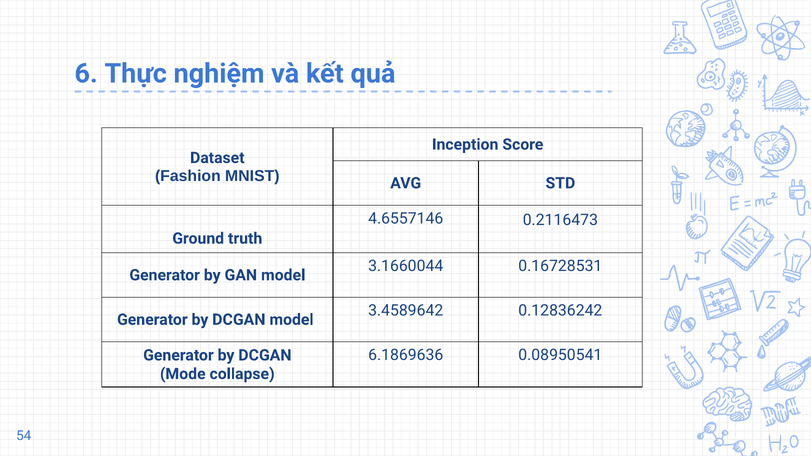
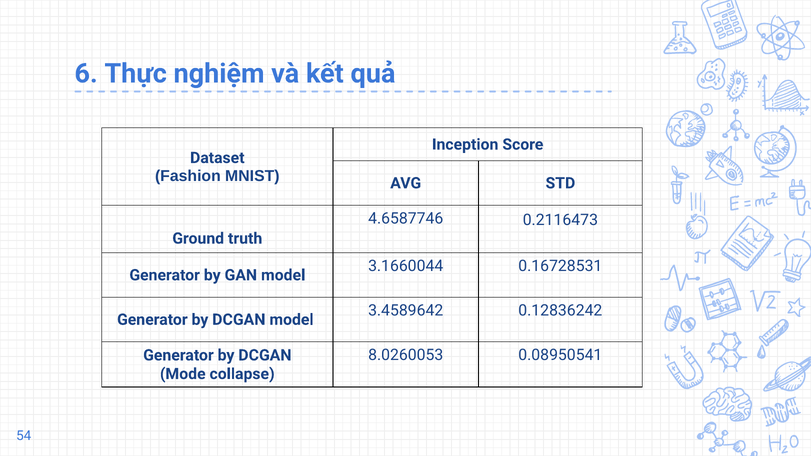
4.6557146: 4.6557146 -> 4.6587746
6.1869636: 6.1869636 -> 8.0260053
